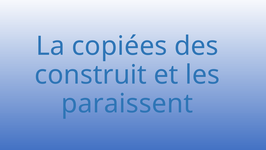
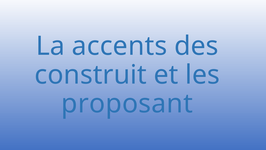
copiées: copiées -> accents
paraissent: paraissent -> proposant
